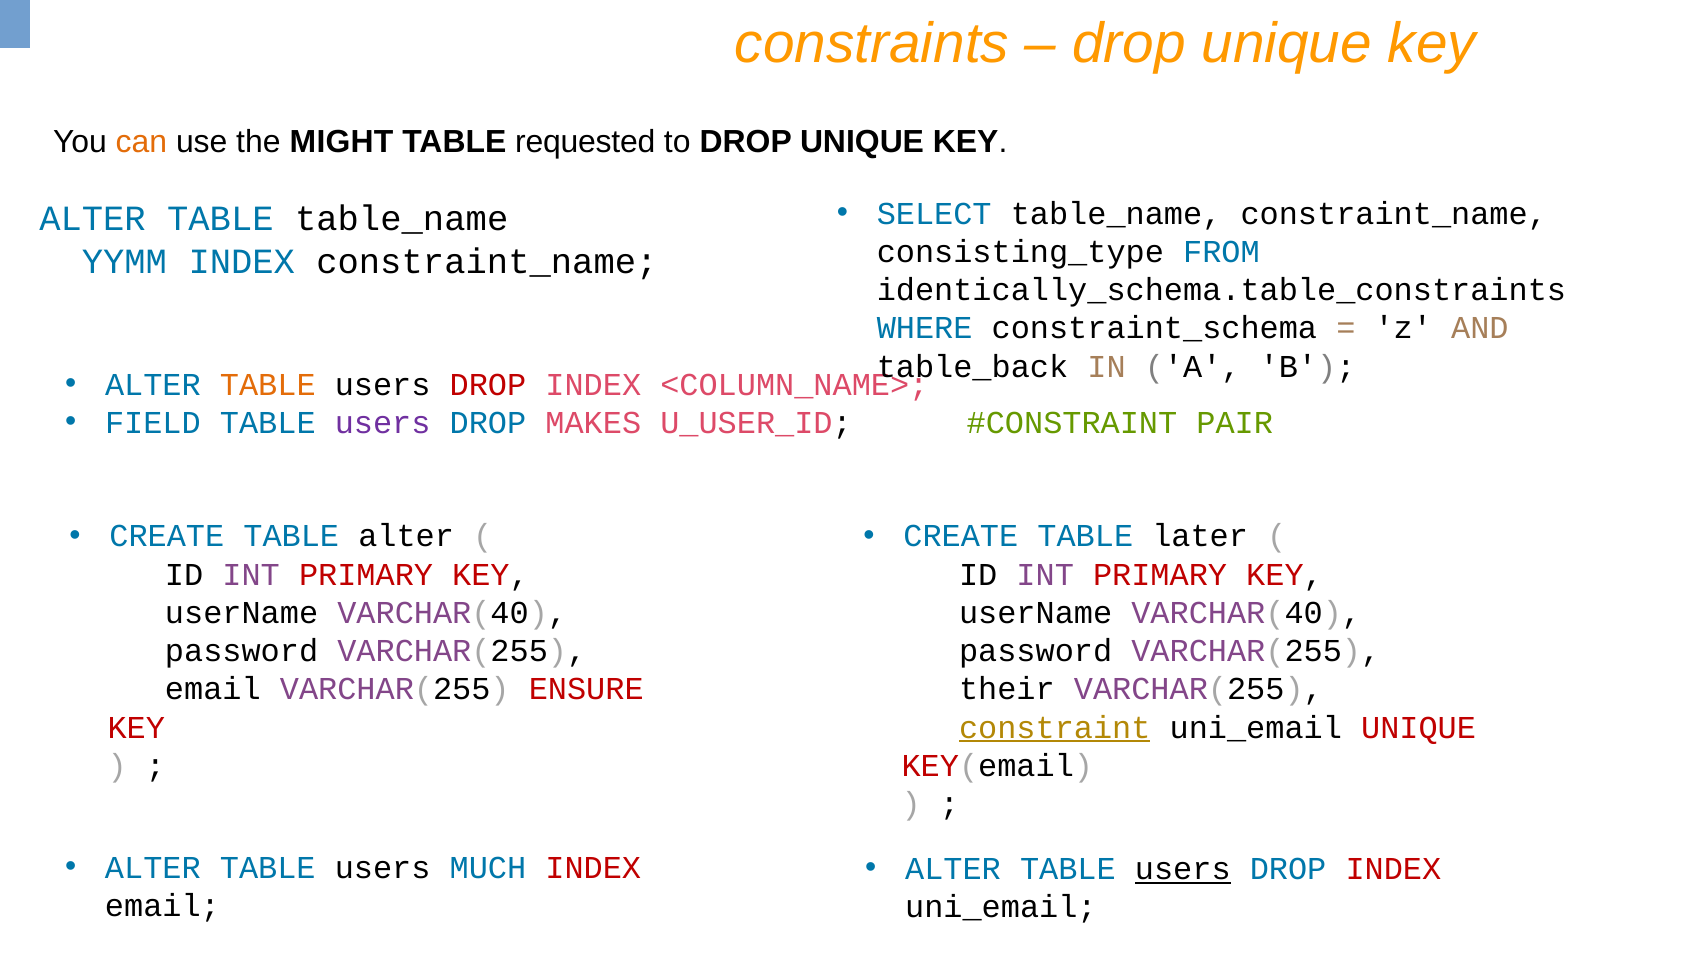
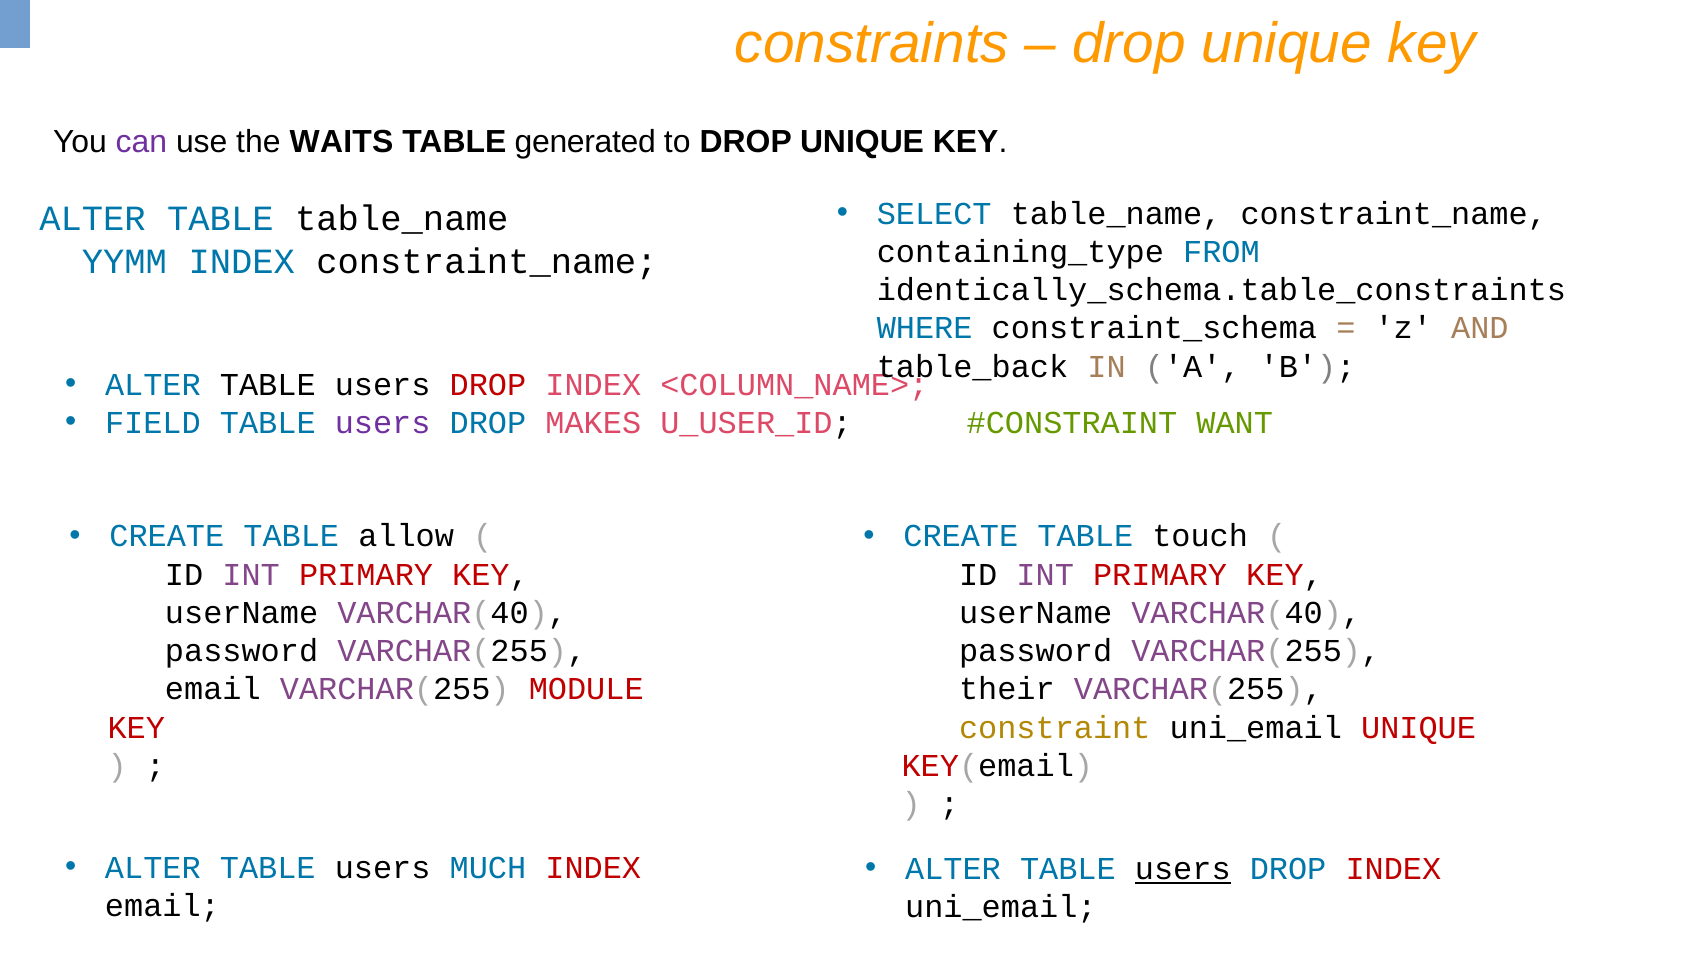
can colour: orange -> purple
MIGHT: MIGHT -> WAITS
requested: requested -> generated
consisting_type: consisting_type -> containing_type
TABLE at (268, 385) colour: orange -> black
PAIR: PAIR -> WANT
TABLE alter: alter -> allow
later: later -> touch
ENSURE: ENSURE -> MODULE
constraint underline: present -> none
